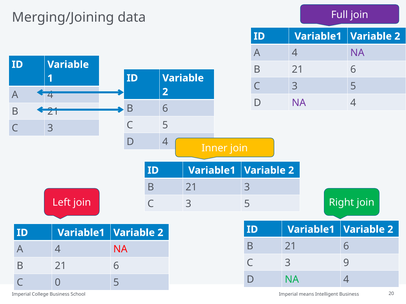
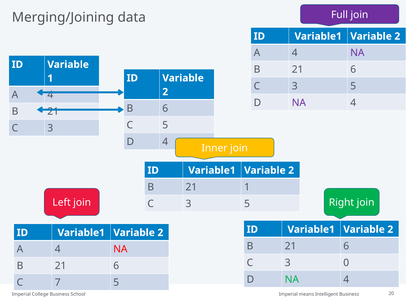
21 3: 3 -> 1
9: 9 -> 0
0: 0 -> 7
